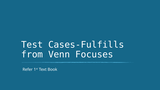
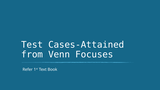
Cases-Fulfills: Cases-Fulfills -> Cases-Attained
